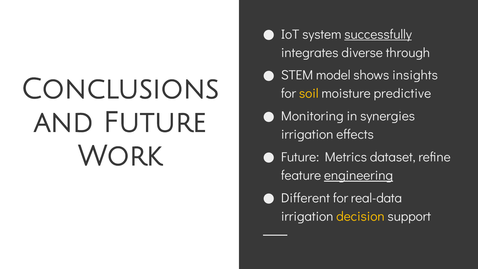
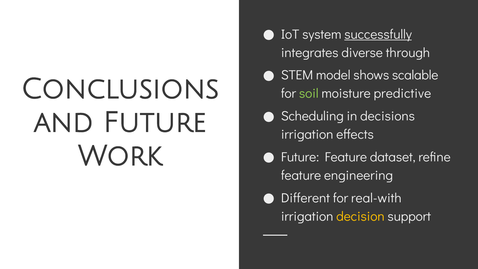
insights: insights -> scalable
soil colour: yellow -> light green
Monitoring: Monitoring -> Scheduling
synergies: synergies -> decisions
Future Metrics: Metrics -> Feature
engineering underline: present -> none
real-data: real-data -> real-with
